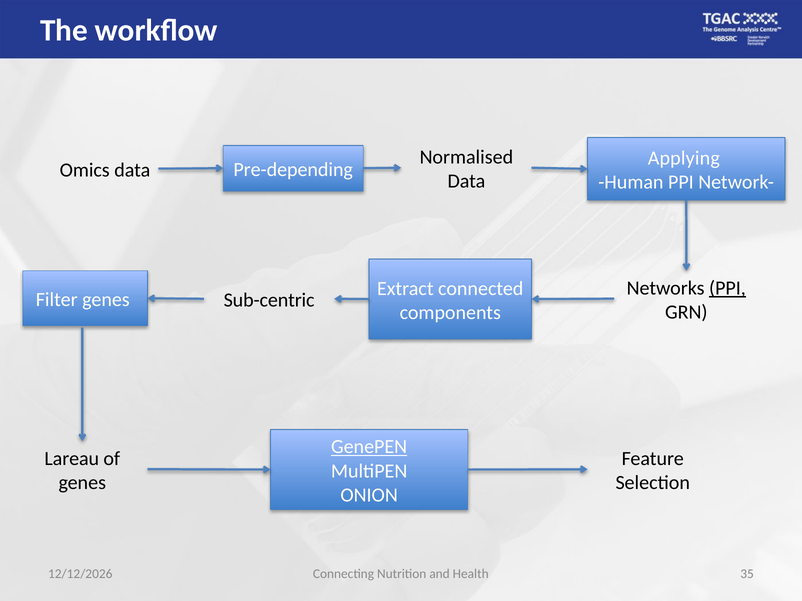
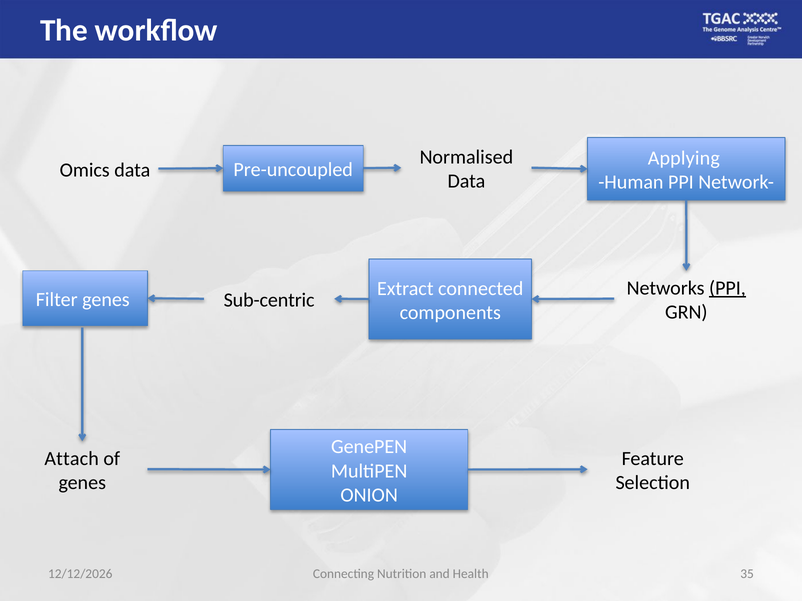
Pre-depending: Pre-depending -> Pre-uncoupled
GenePEN underline: present -> none
Lareau: Lareau -> Attach
